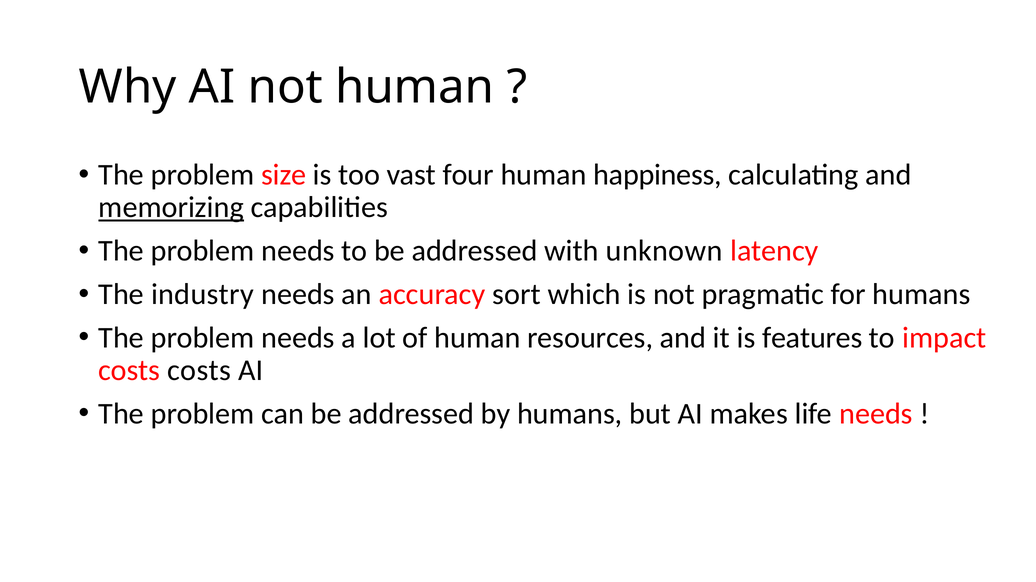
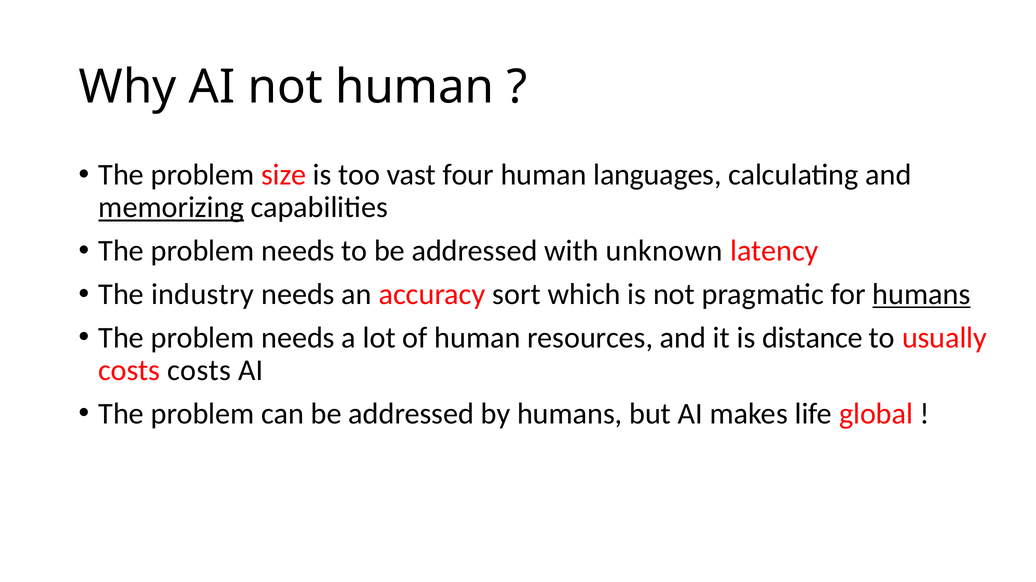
happiness: happiness -> languages
humans at (921, 295) underline: none -> present
features: features -> distance
impact: impact -> usually
life needs: needs -> global
